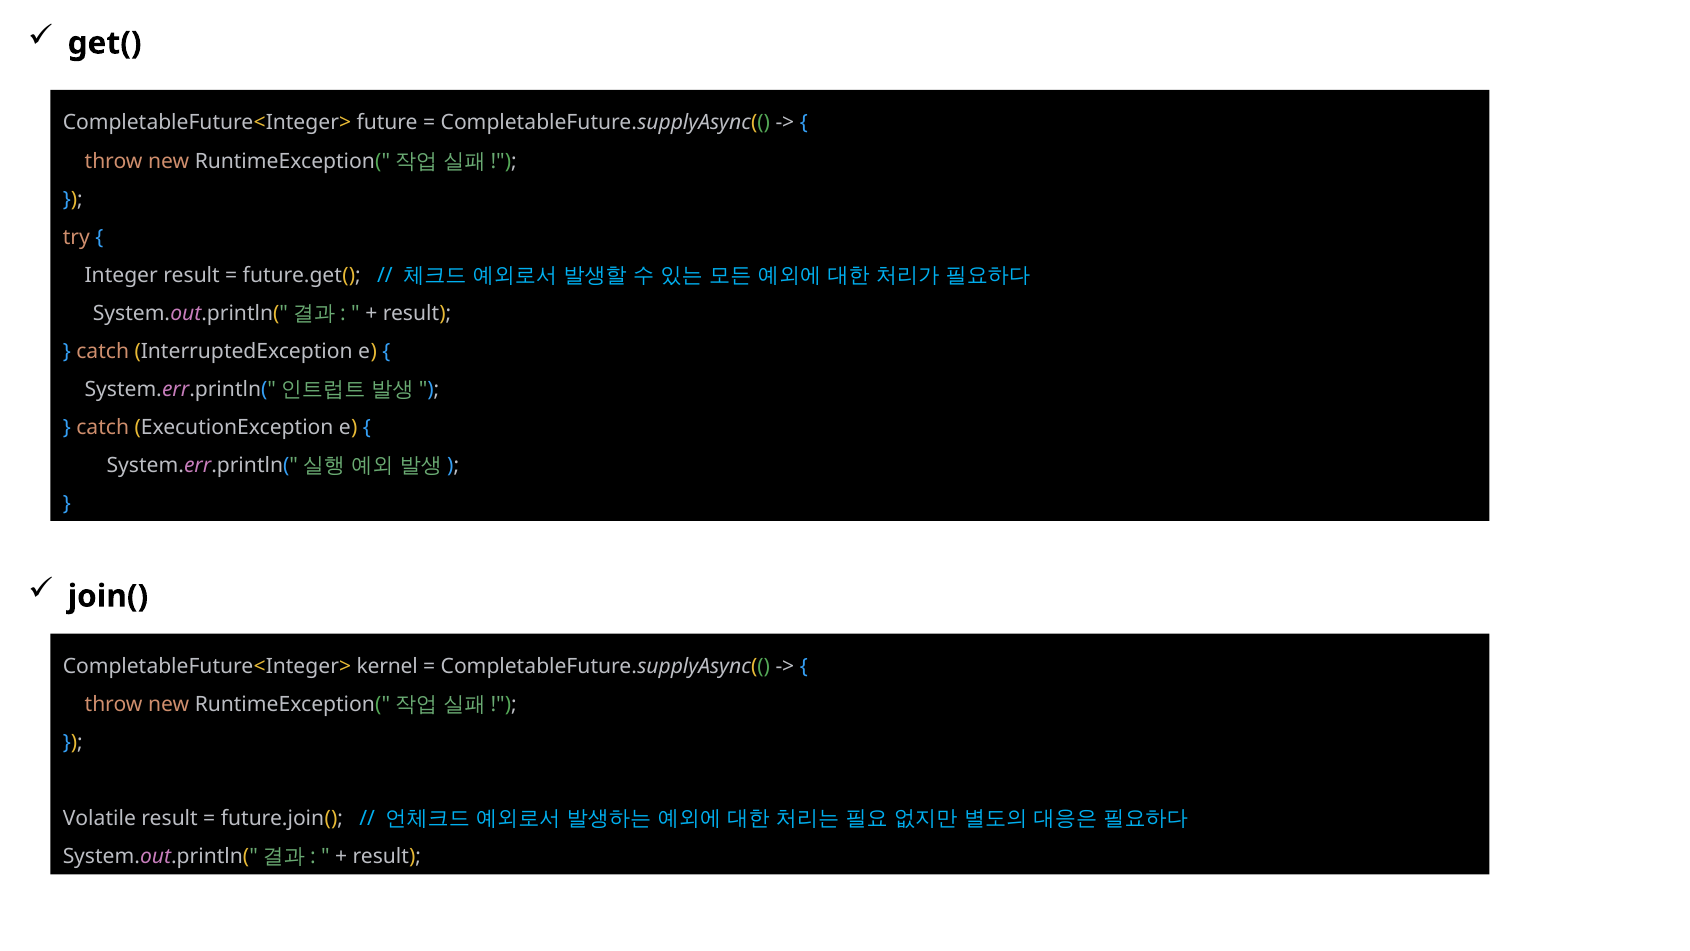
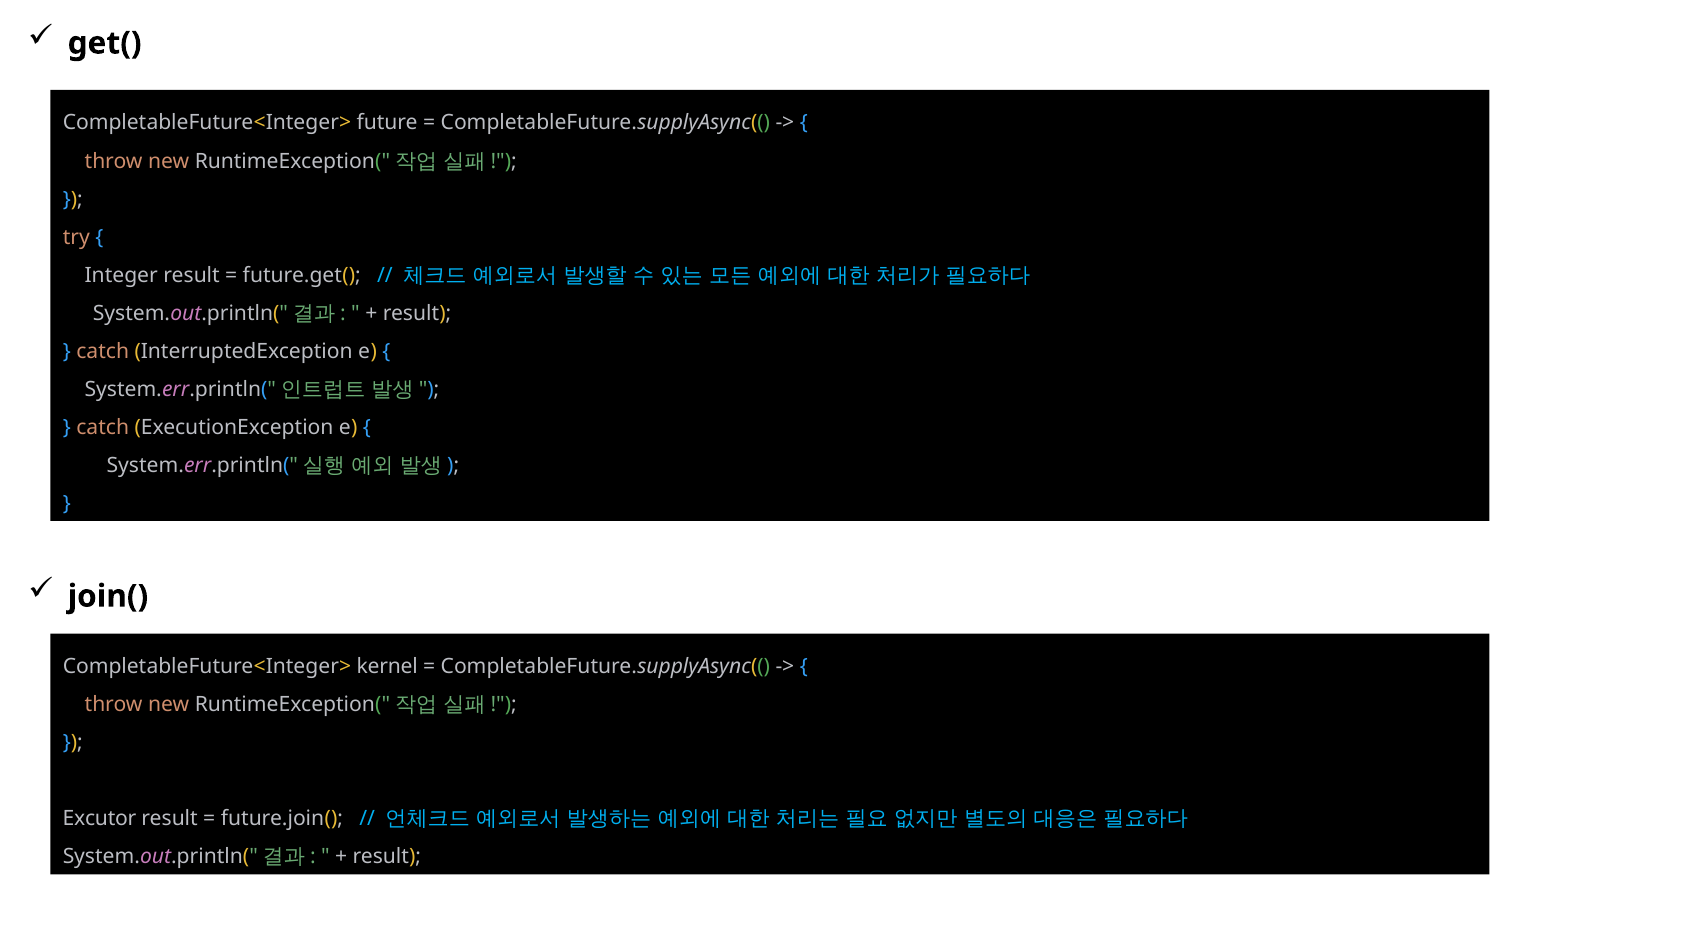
Volatile: Volatile -> Excutor
